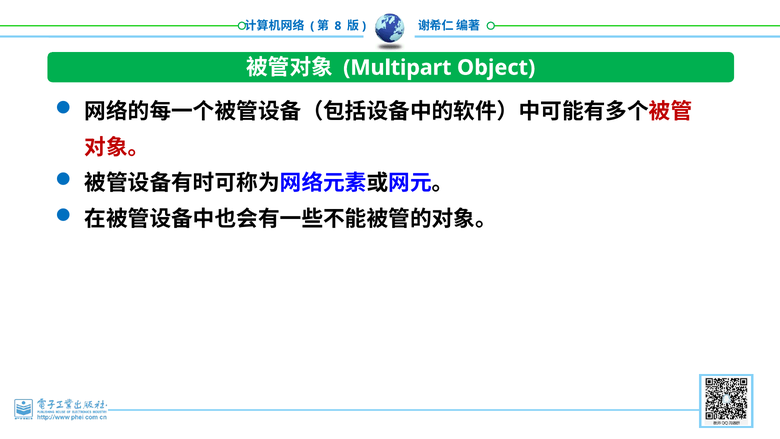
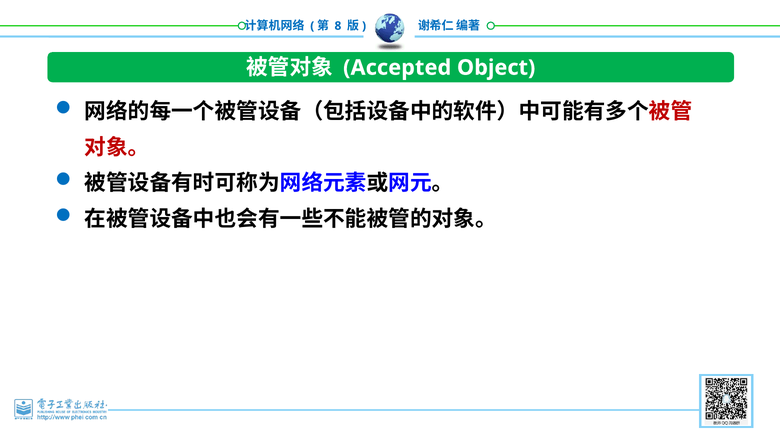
Multipart: Multipart -> Accepted
